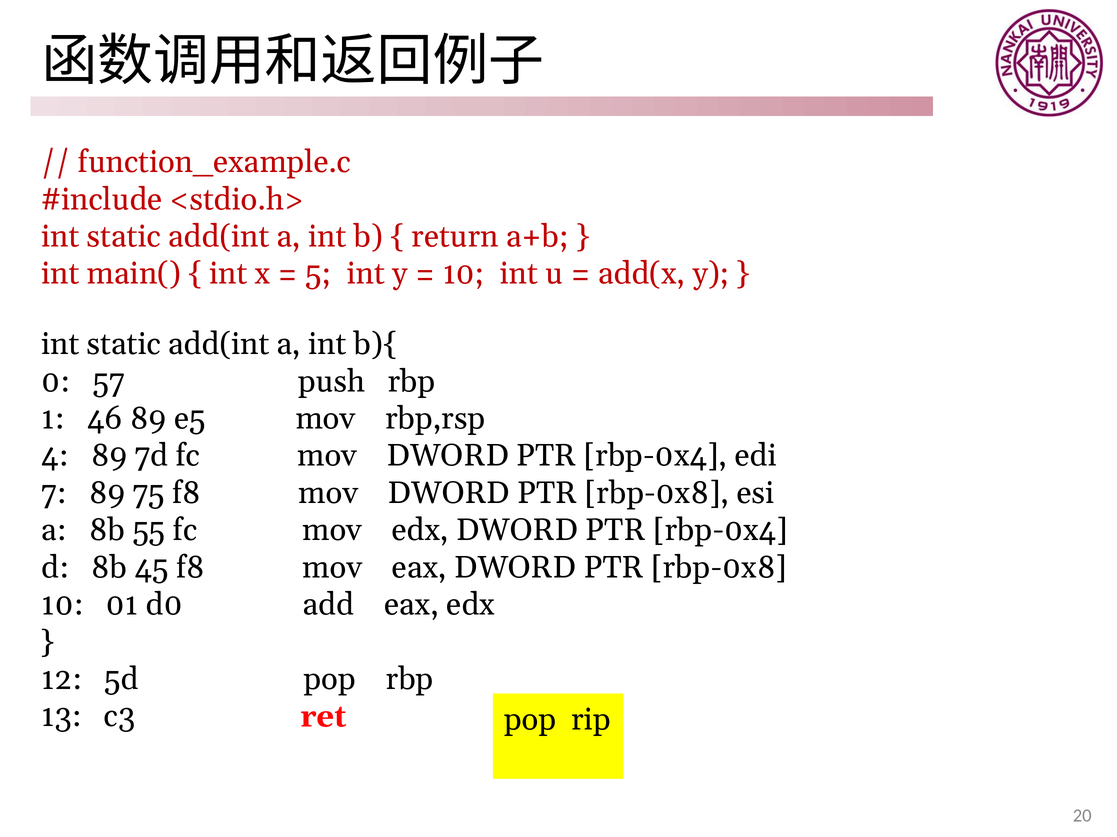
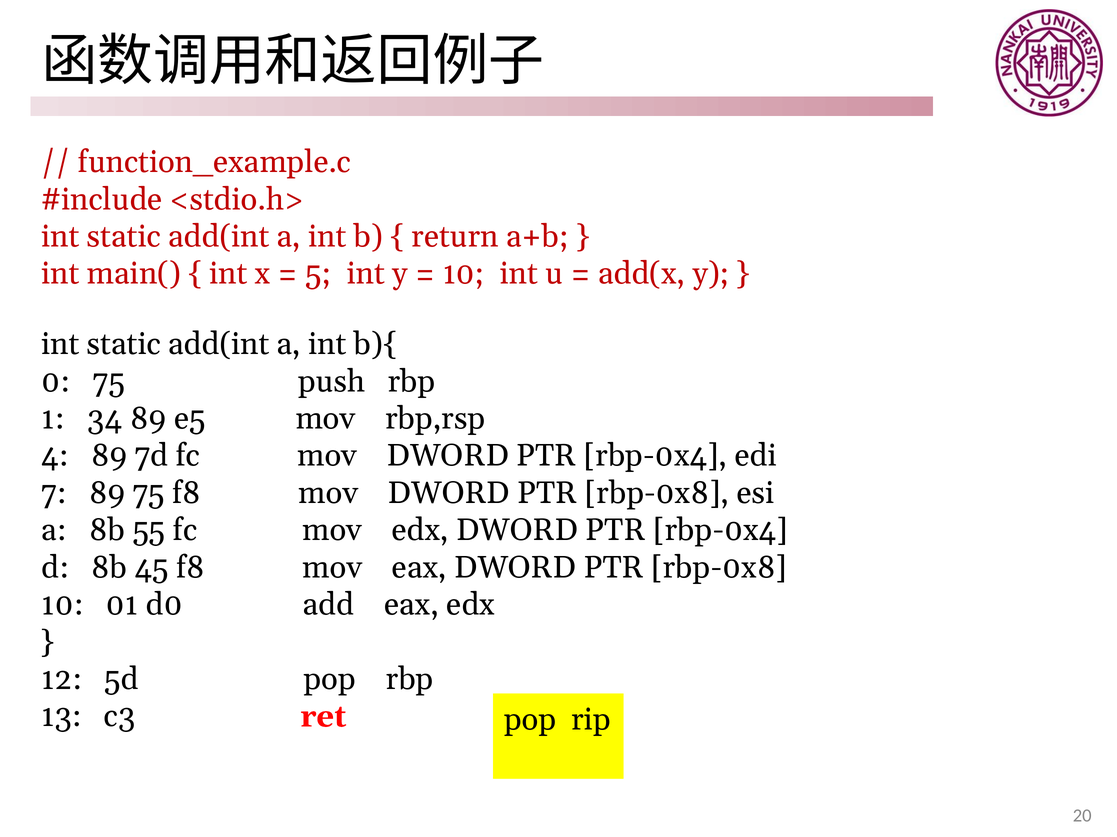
0 57: 57 -> 75
46: 46 -> 34
